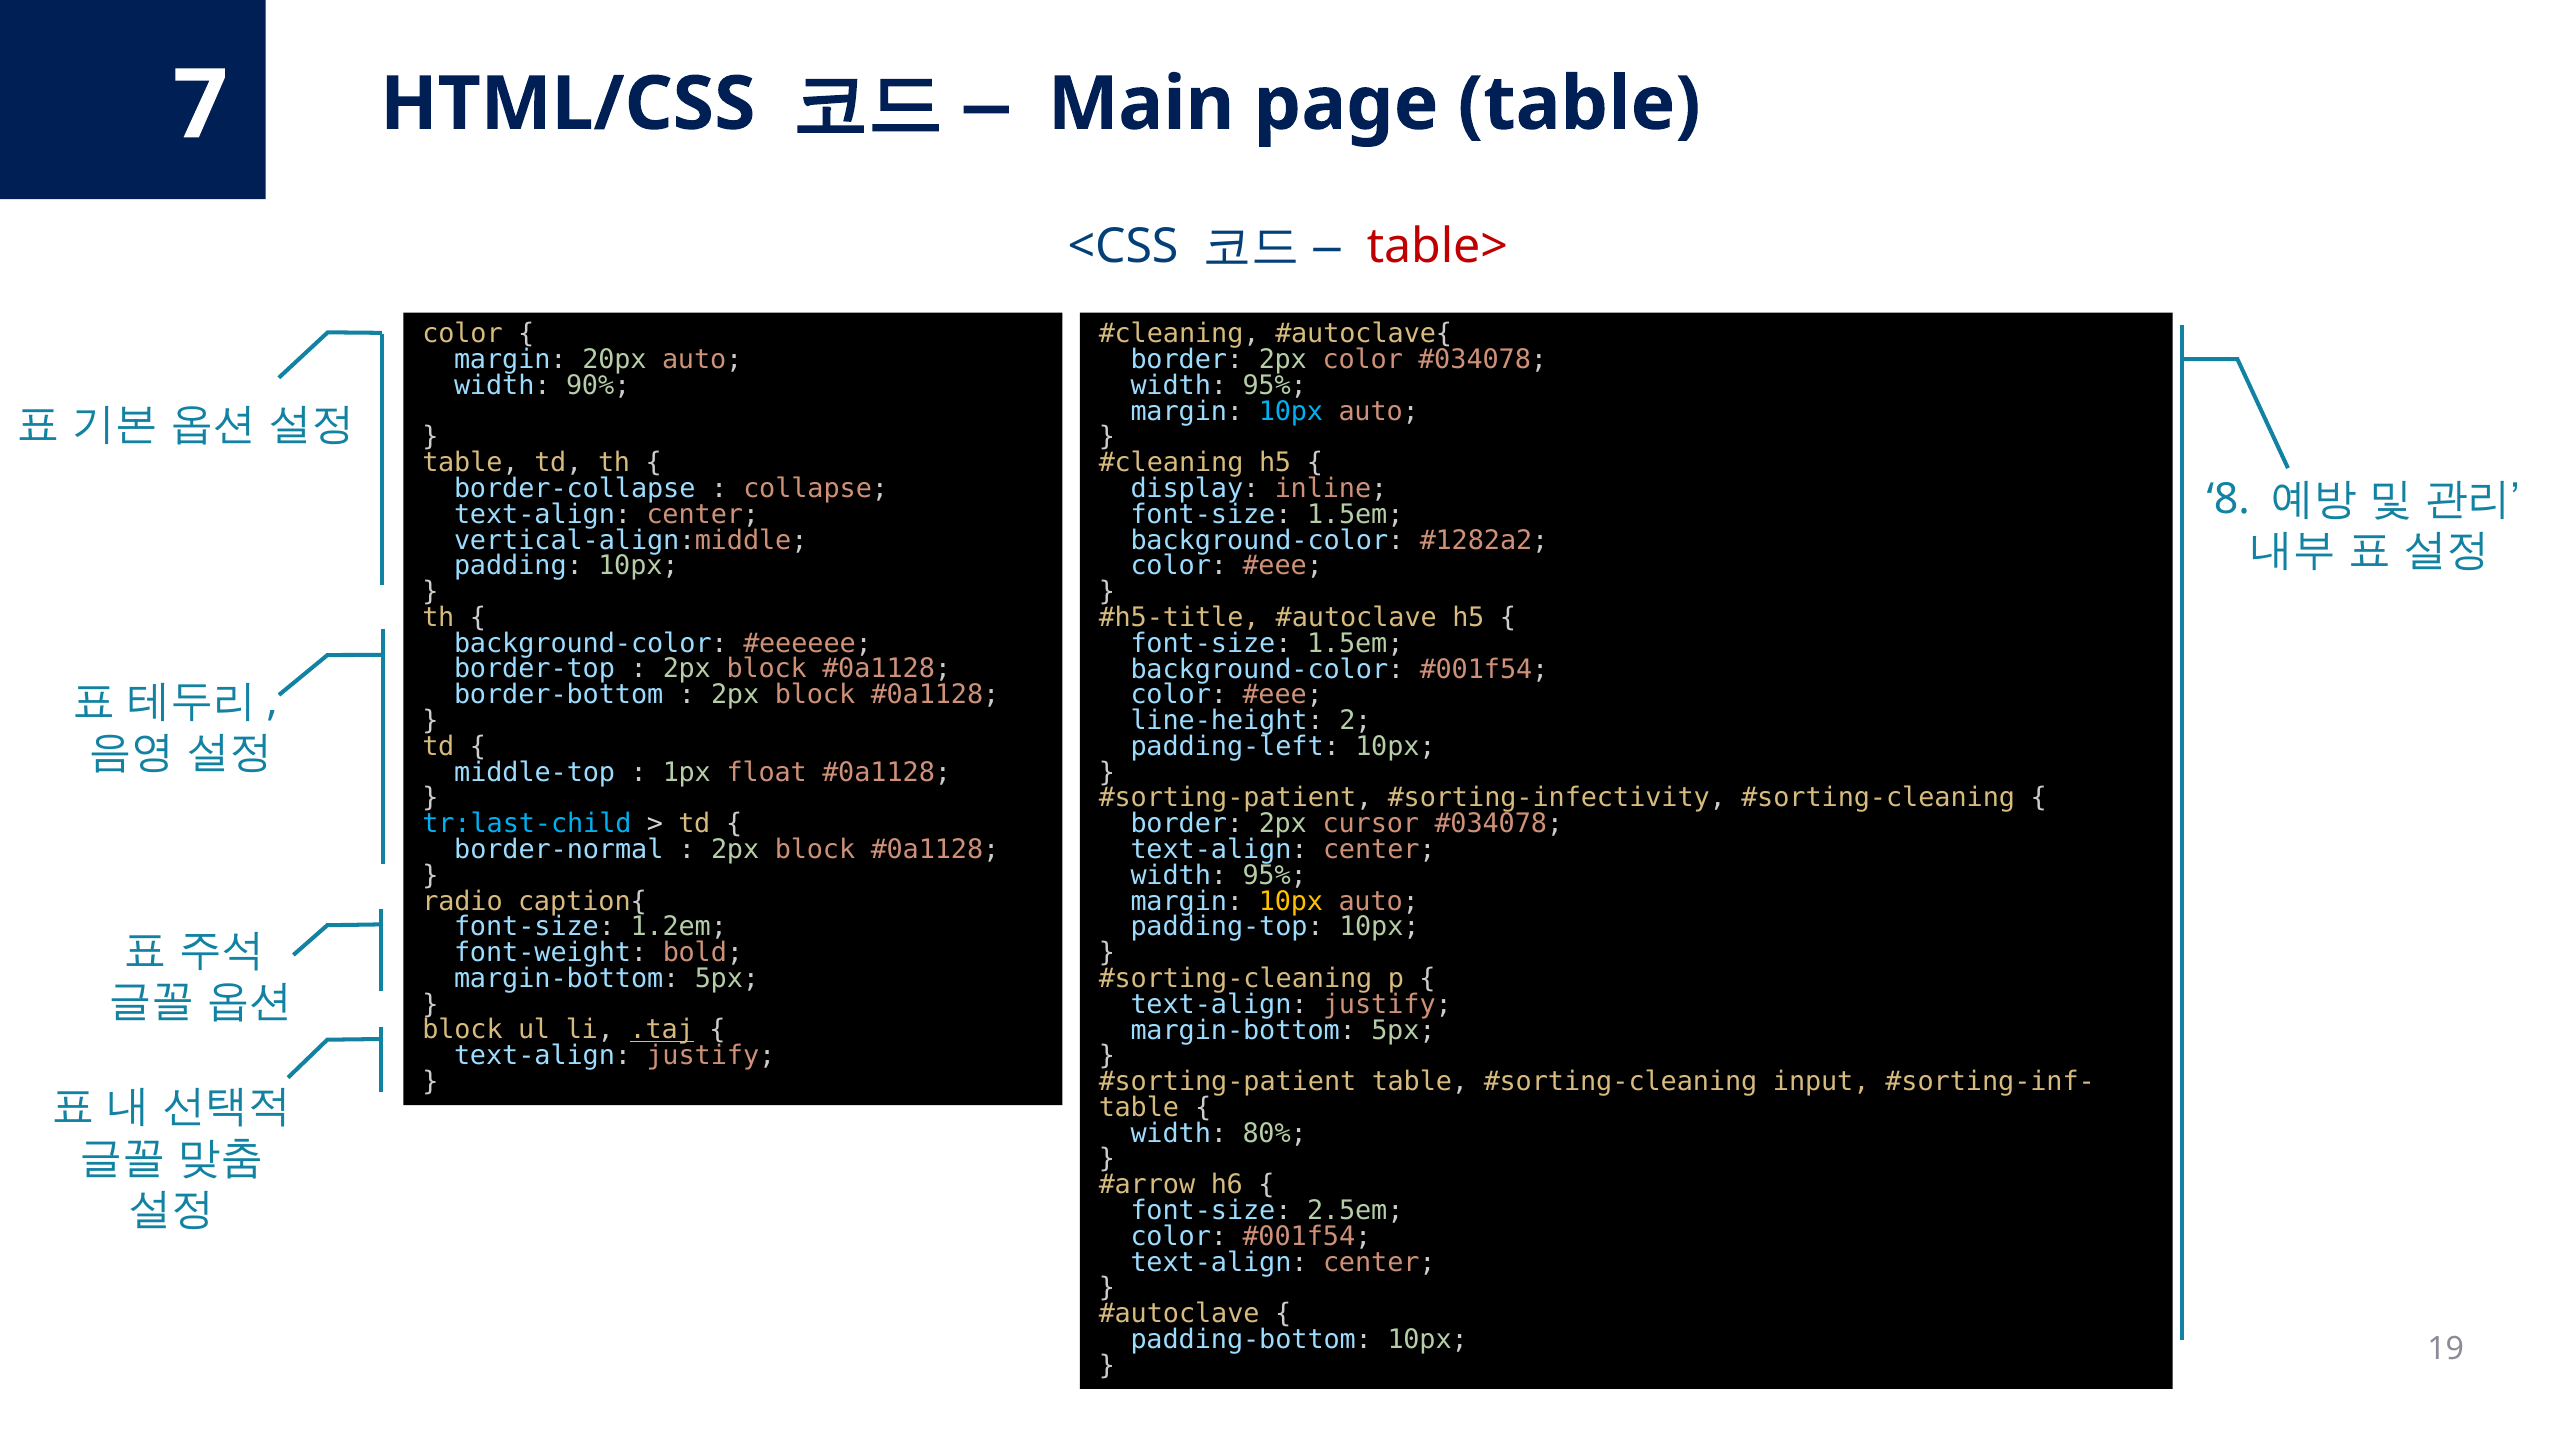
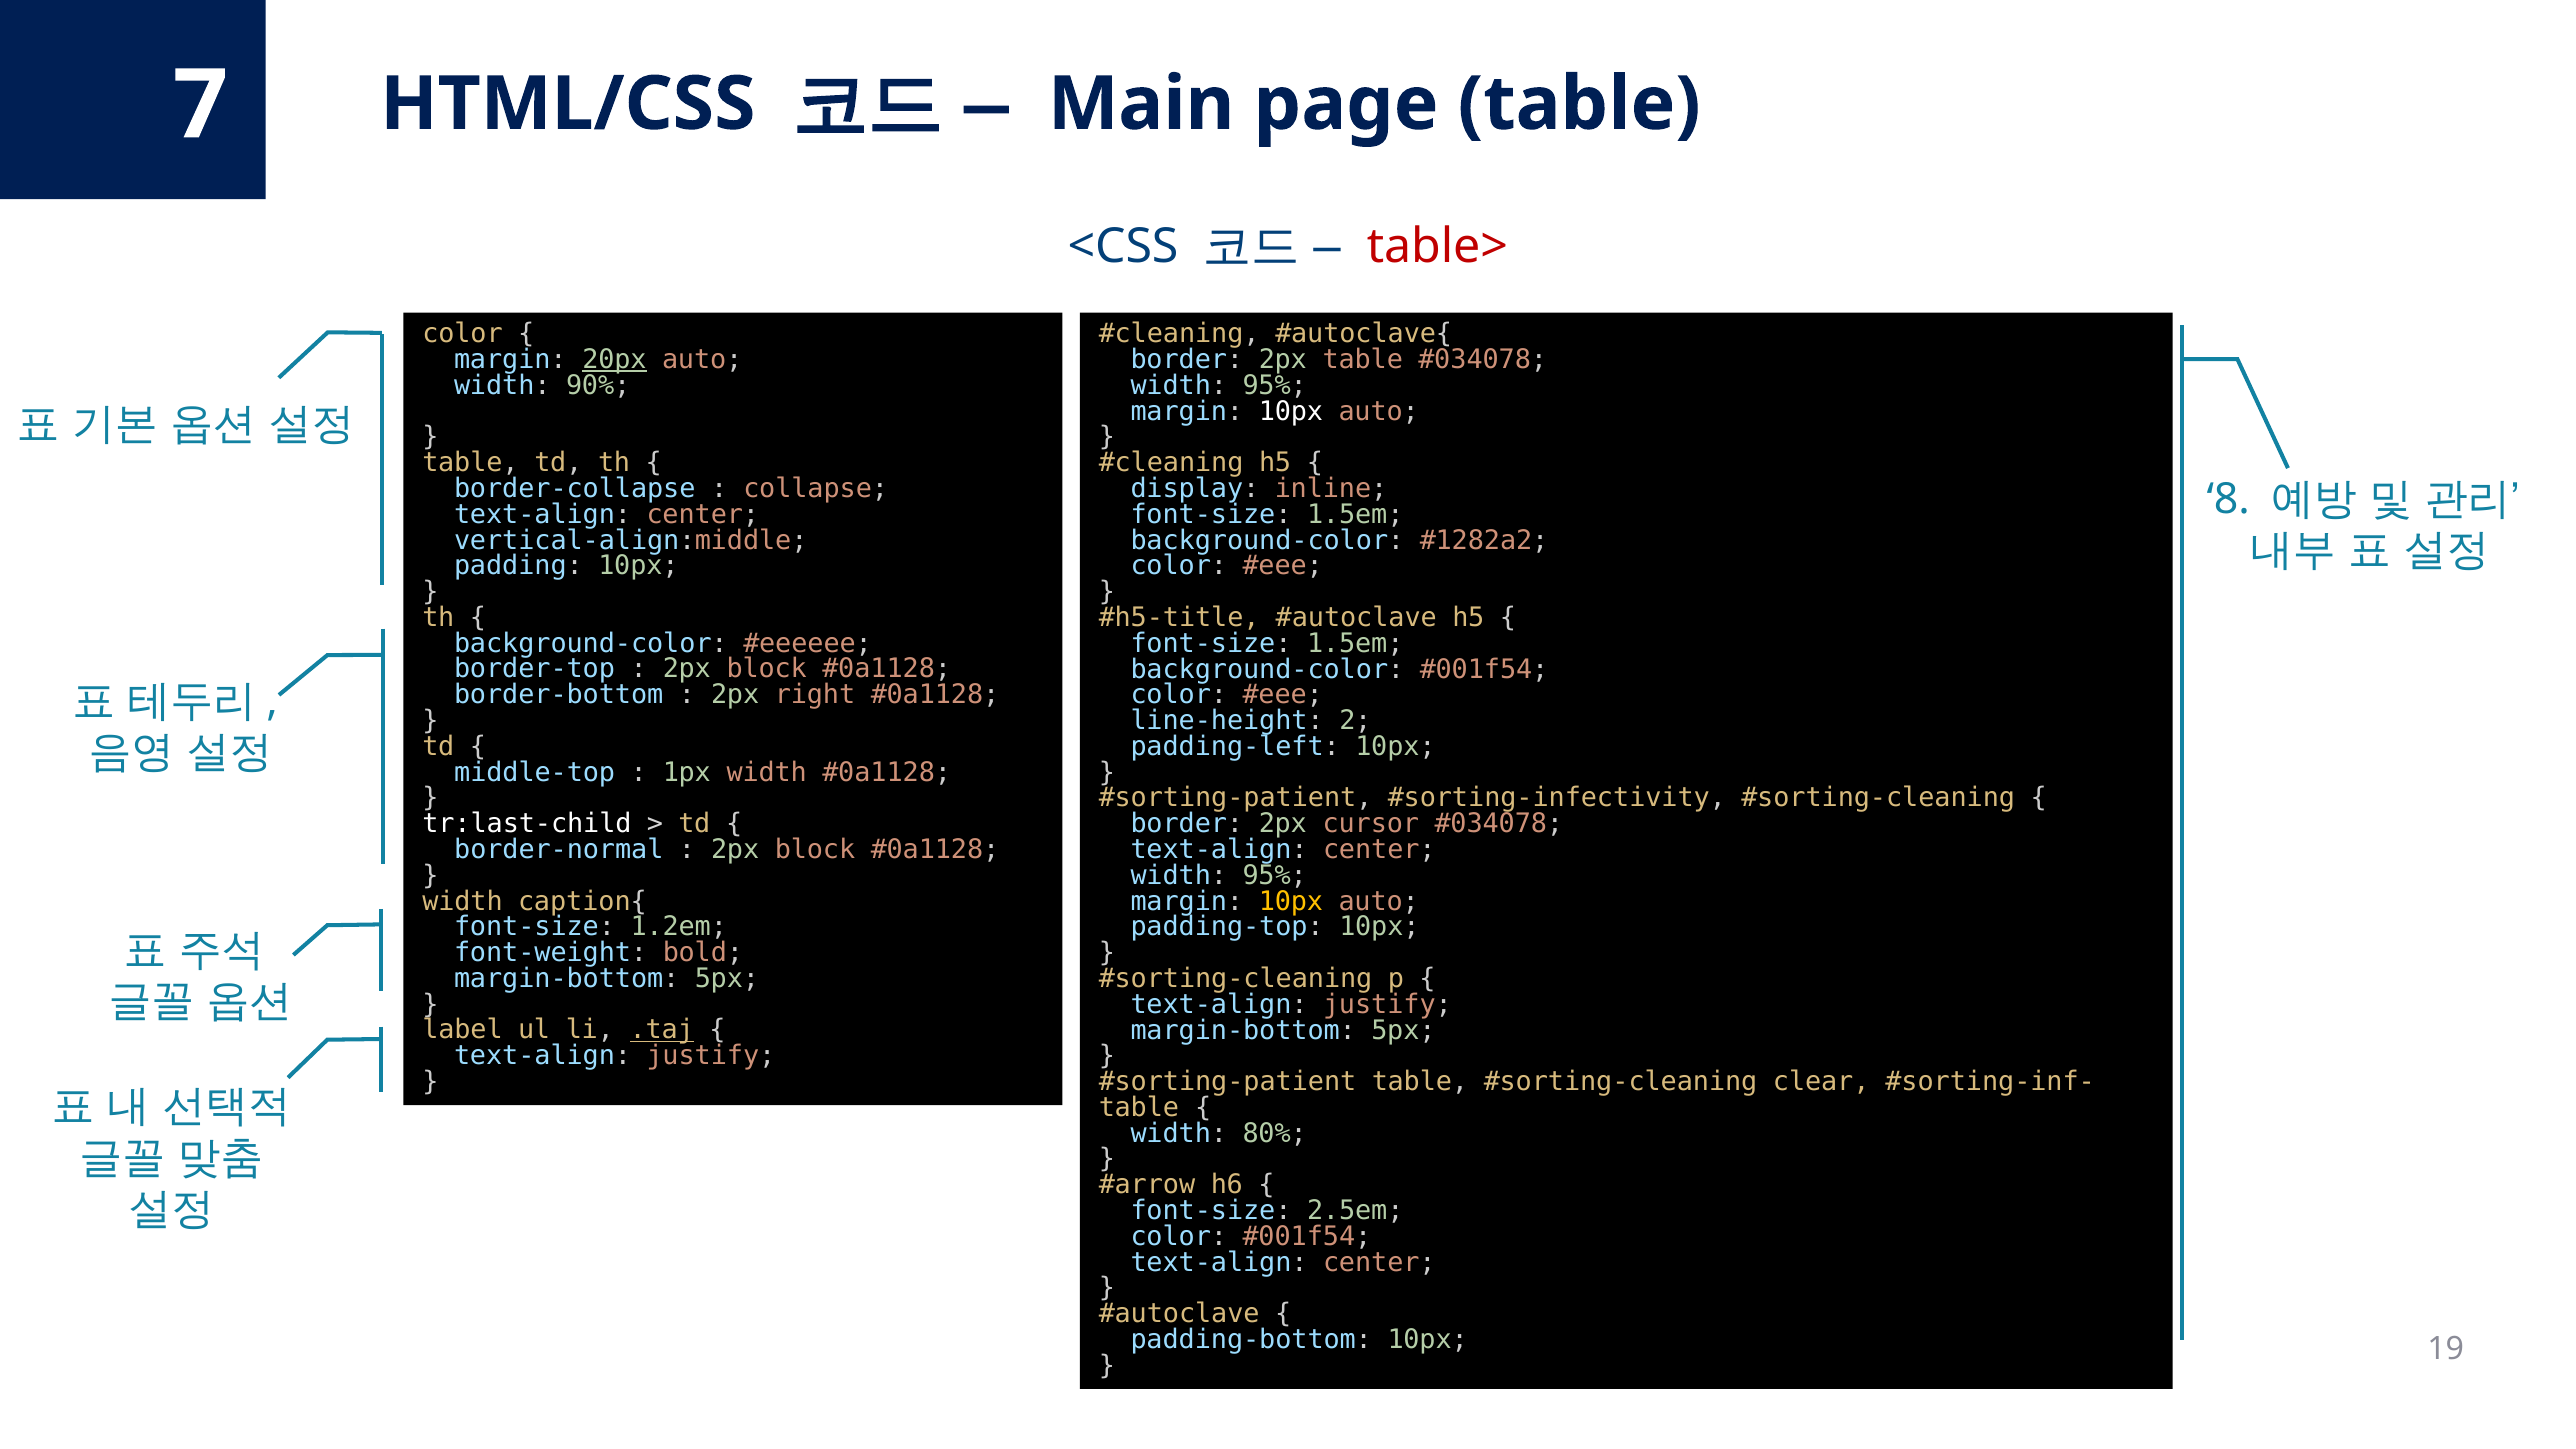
20px underline: none -> present
2px color: color -> table
10px at (1291, 411) colour: light blue -> white
block at (815, 695): block -> right
1px float: float -> width
tr:last-child colour: light blue -> white
radio at (462, 901): radio -> width
block at (462, 1030): block -> label
input: input -> clear
